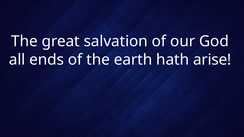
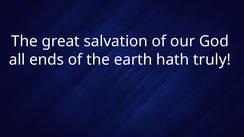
arise: arise -> truly
